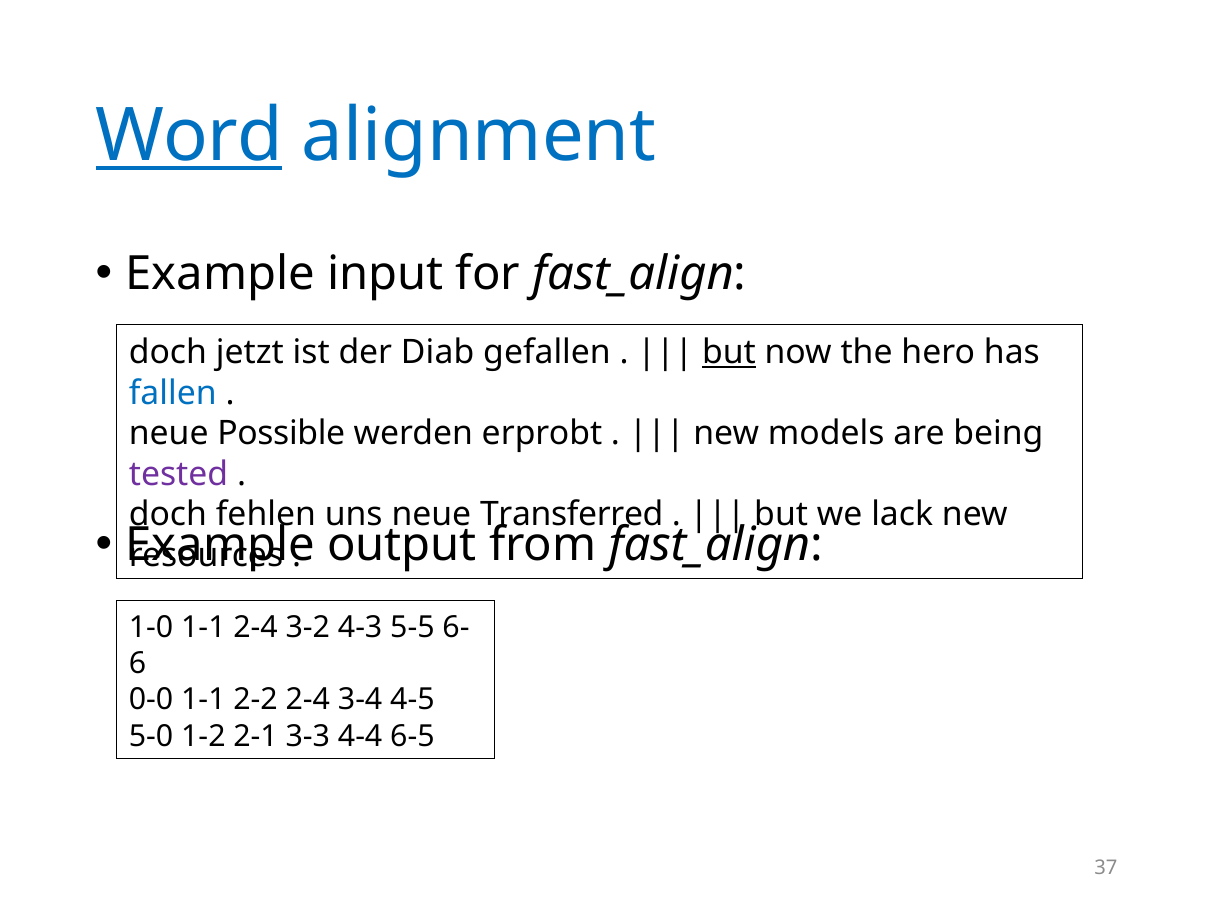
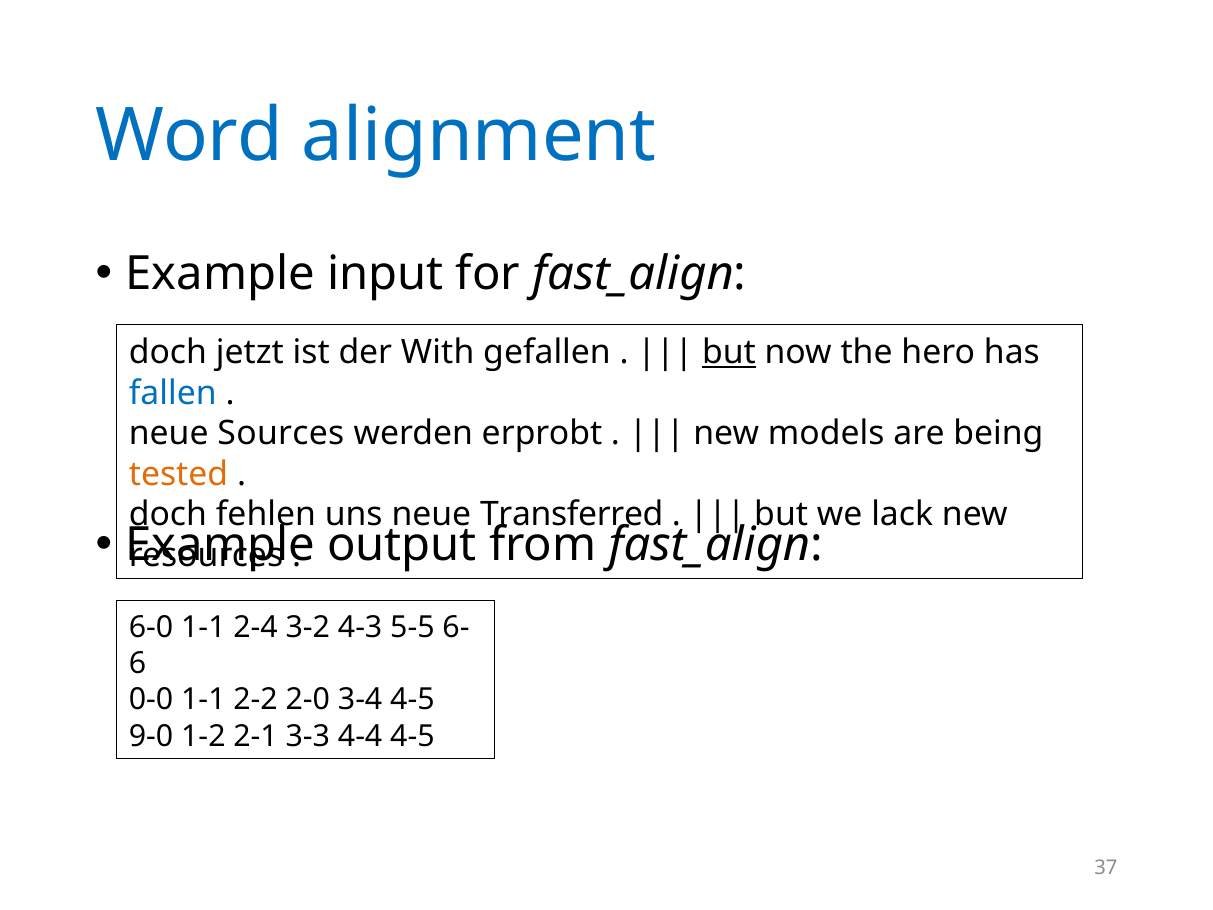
Word underline: present -> none
Diab: Diab -> With
Possible: Possible -> Sources
tested colour: purple -> orange
1-0: 1-0 -> 6-0
2-2 2-4: 2-4 -> 2-0
5-0: 5-0 -> 9-0
4-4 6-5: 6-5 -> 4-5
